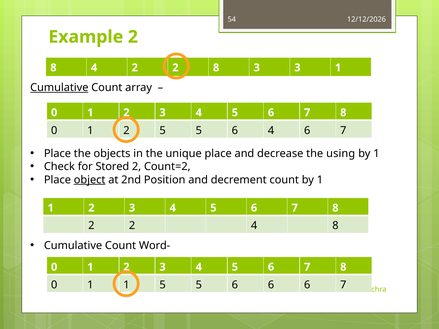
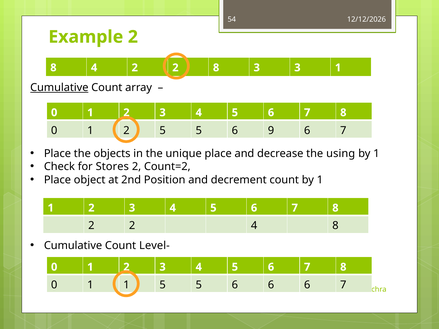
6 4: 4 -> 9
Stored: Stored -> Stores
object underline: present -> none
Word-: Word- -> Level-
